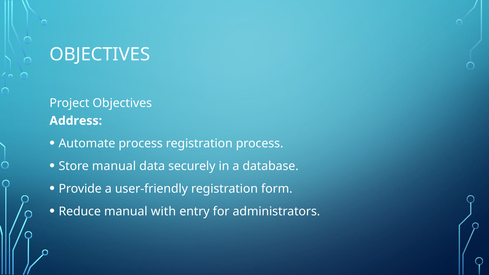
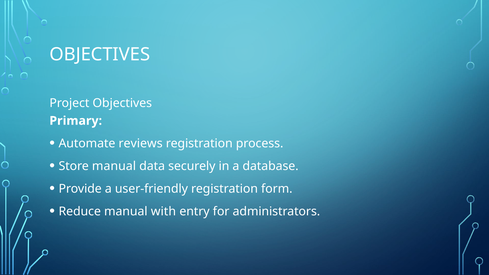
Address: Address -> Primary
Automate process: process -> reviews
